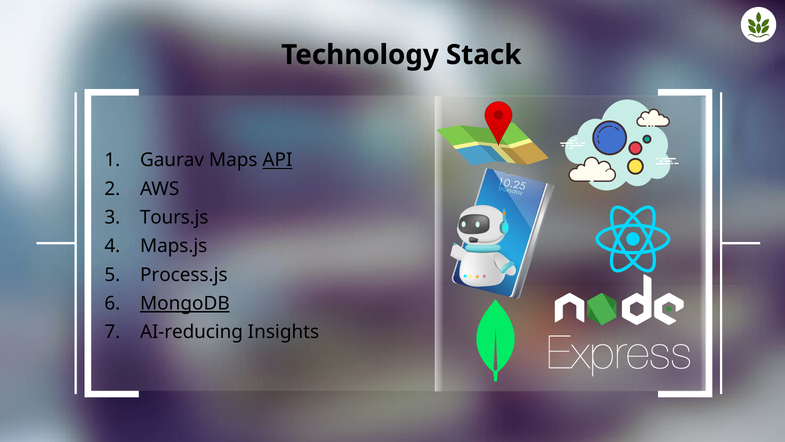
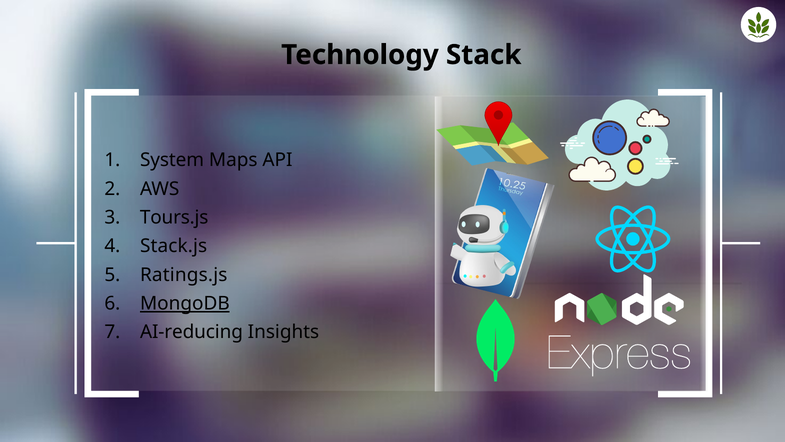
Gaurav: Gaurav -> System
API underline: present -> none
Maps.js: Maps.js -> Stack.js
Process.js: Process.js -> Ratings.js
